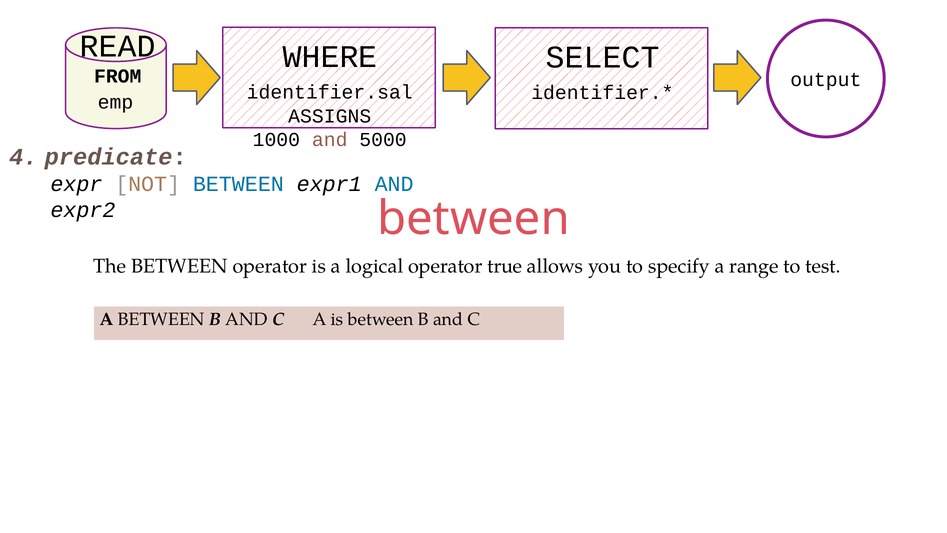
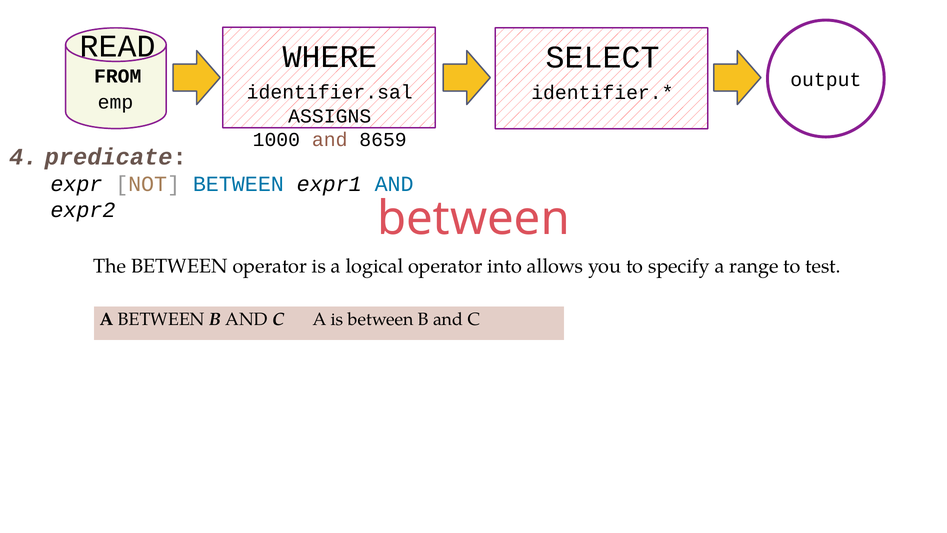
5000: 5000 -> 8659
true: true -> into
